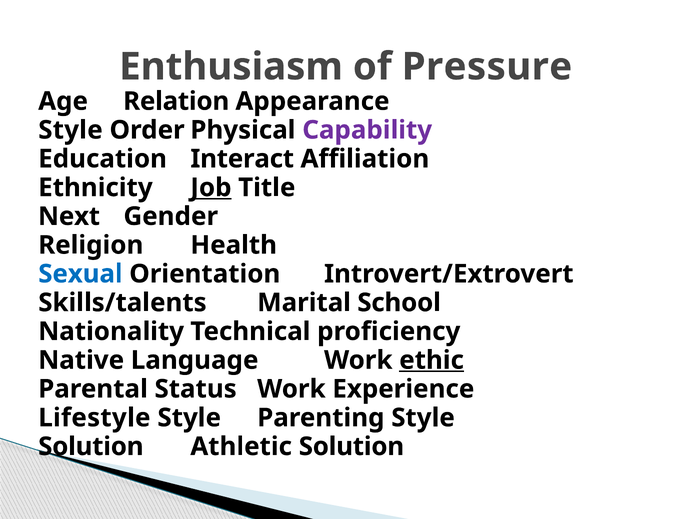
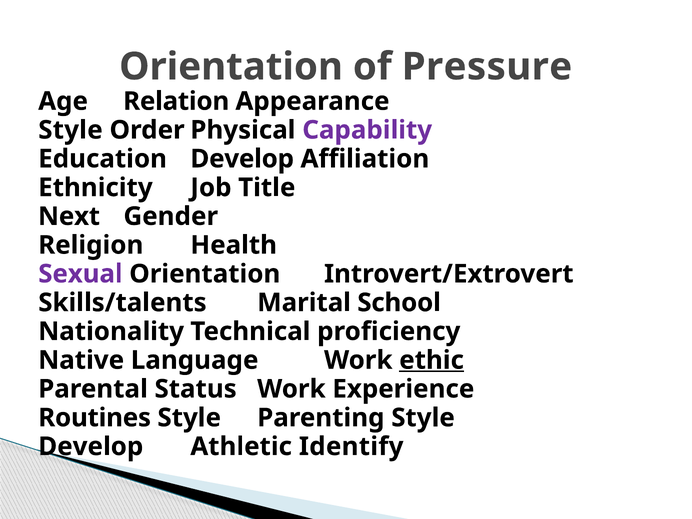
Enthusiasm at (231, 67): Enthusiasm -> Orientation
Education Interact: Interact -> Develop
Job underline: present -> none
Sexual colour: blue -> purple
Lifestyle: Lifestyle -> Routines
Solution at (91, 447): Solution -> Develop
Athletic Solution: Solution -> Identify
